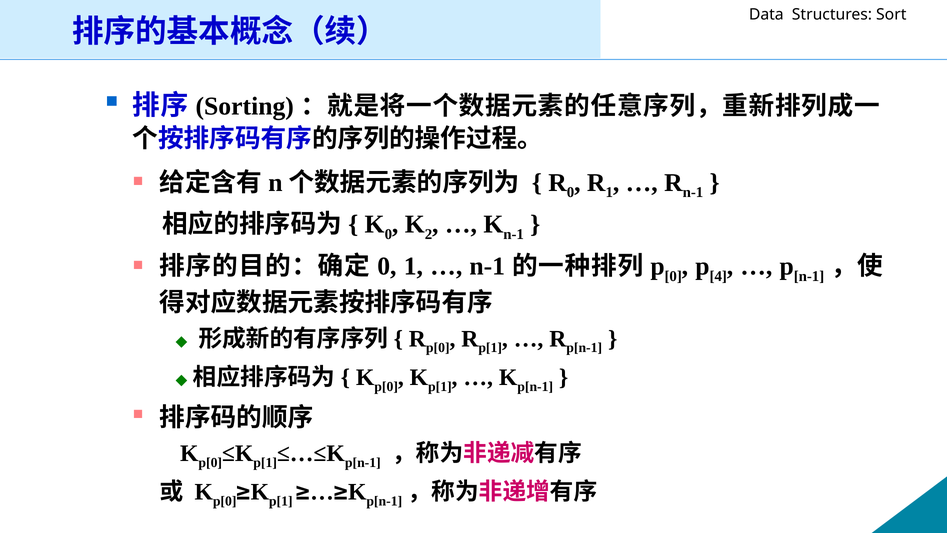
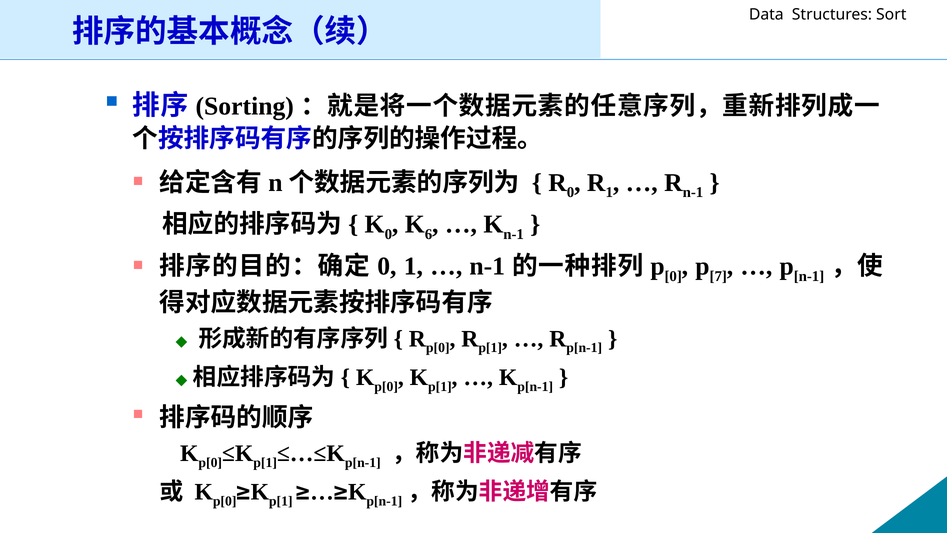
2: 2 -> 6
4: 4 -> 7
